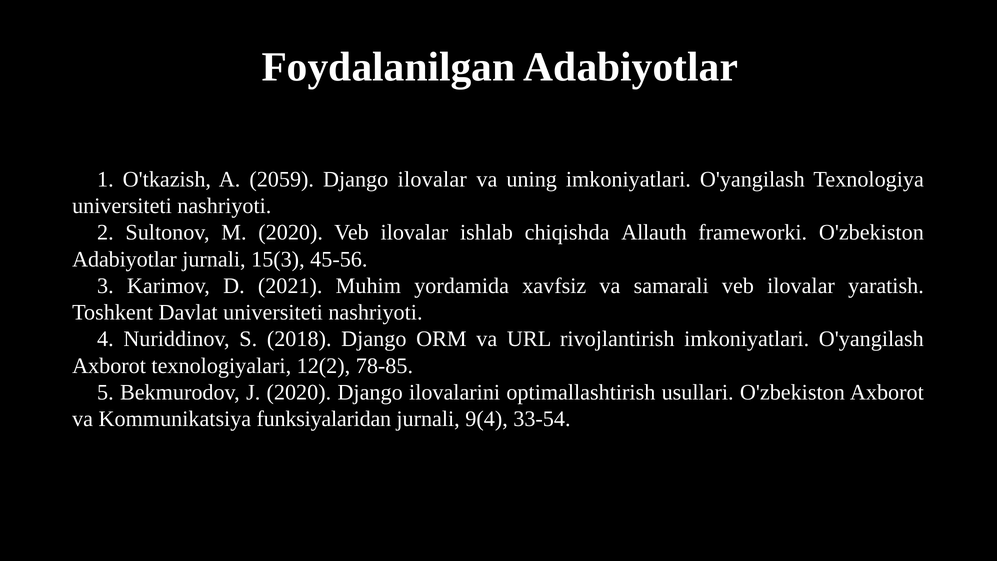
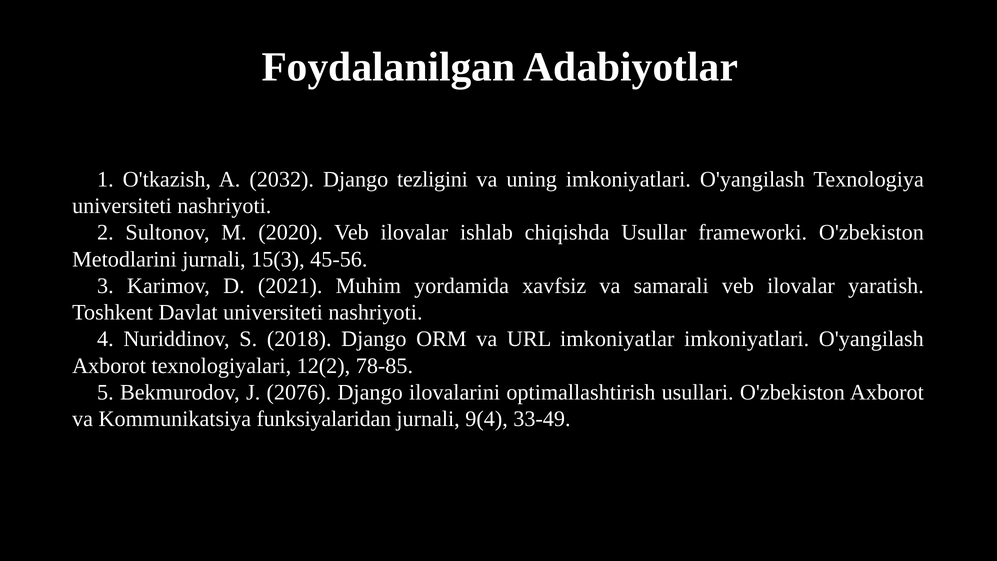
2059: 2059 -> 2032
Django ilovalar: ilovalar -> tezligini
Allauth: Allauth -> Usullar
Adabiyotlar at (124, 259): Adabiyotlar -> Metodlarini
rivojlantirish: rivojlantirish -> imkoniyatlar
J 2020: 2020 -> 2076
33-54: 33-54 -> 33-49
